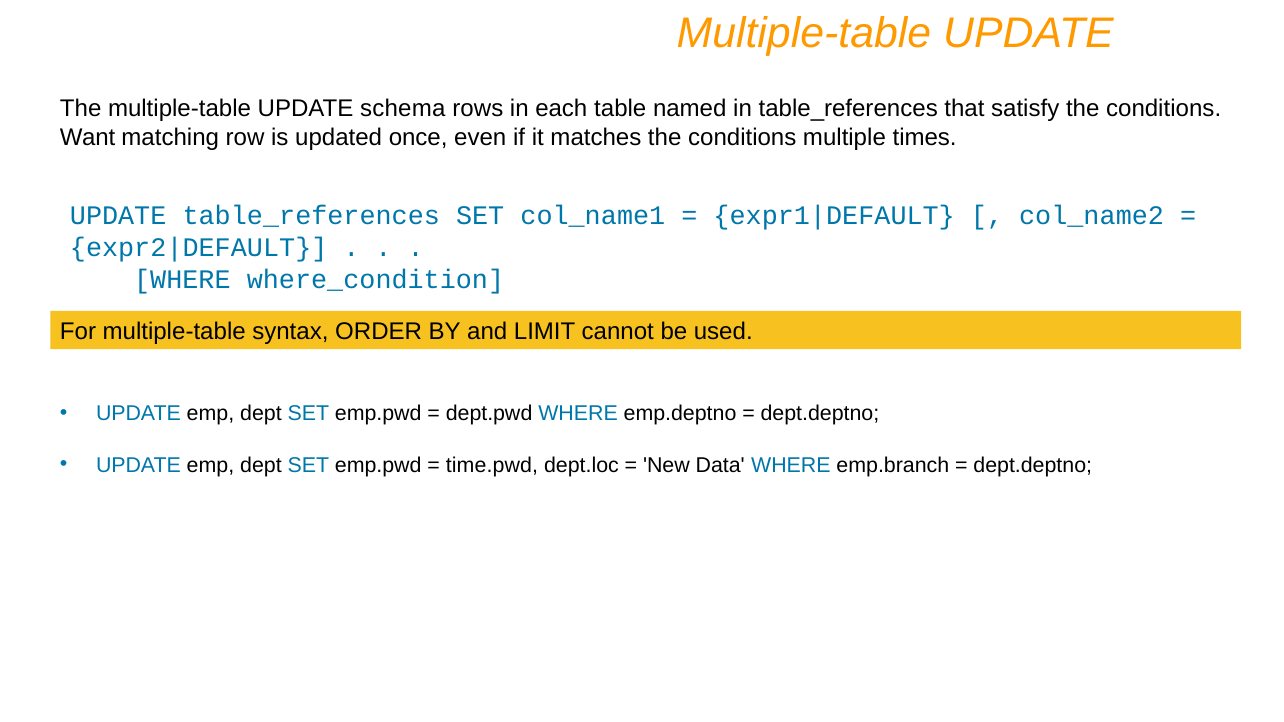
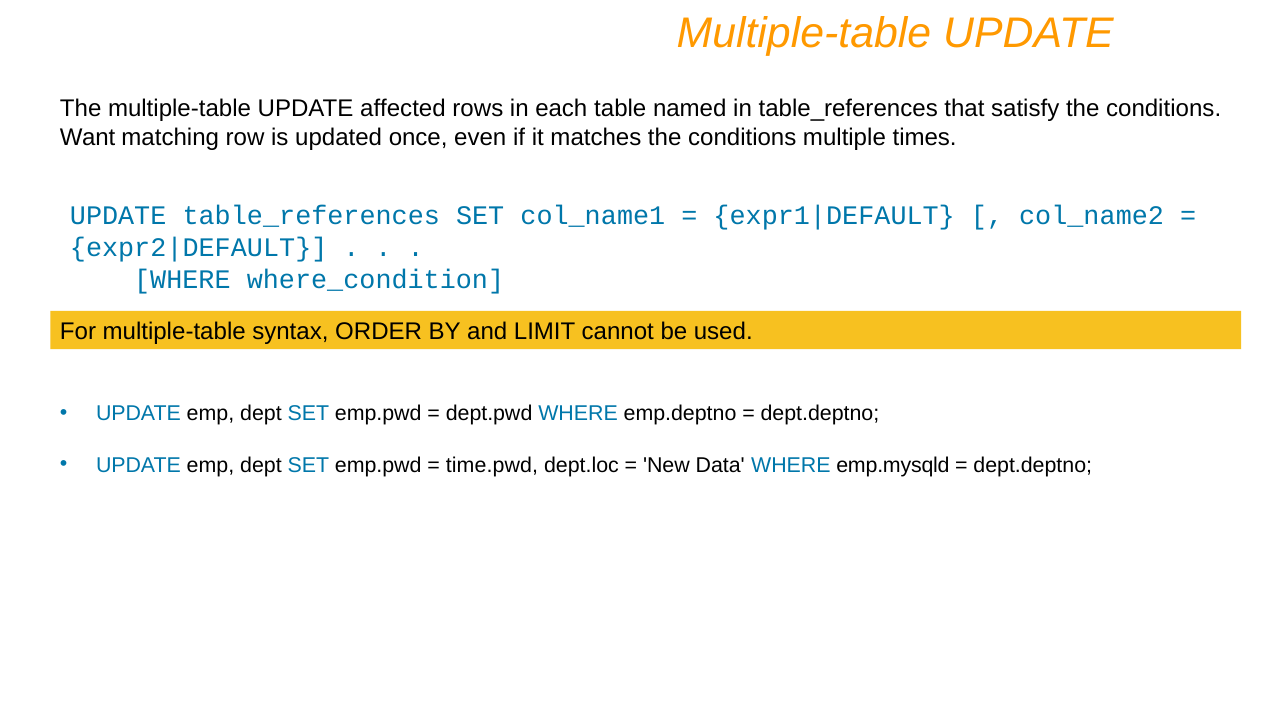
schema: schema -> affected
emp.branch: emp.branch -> emp.mysqld
